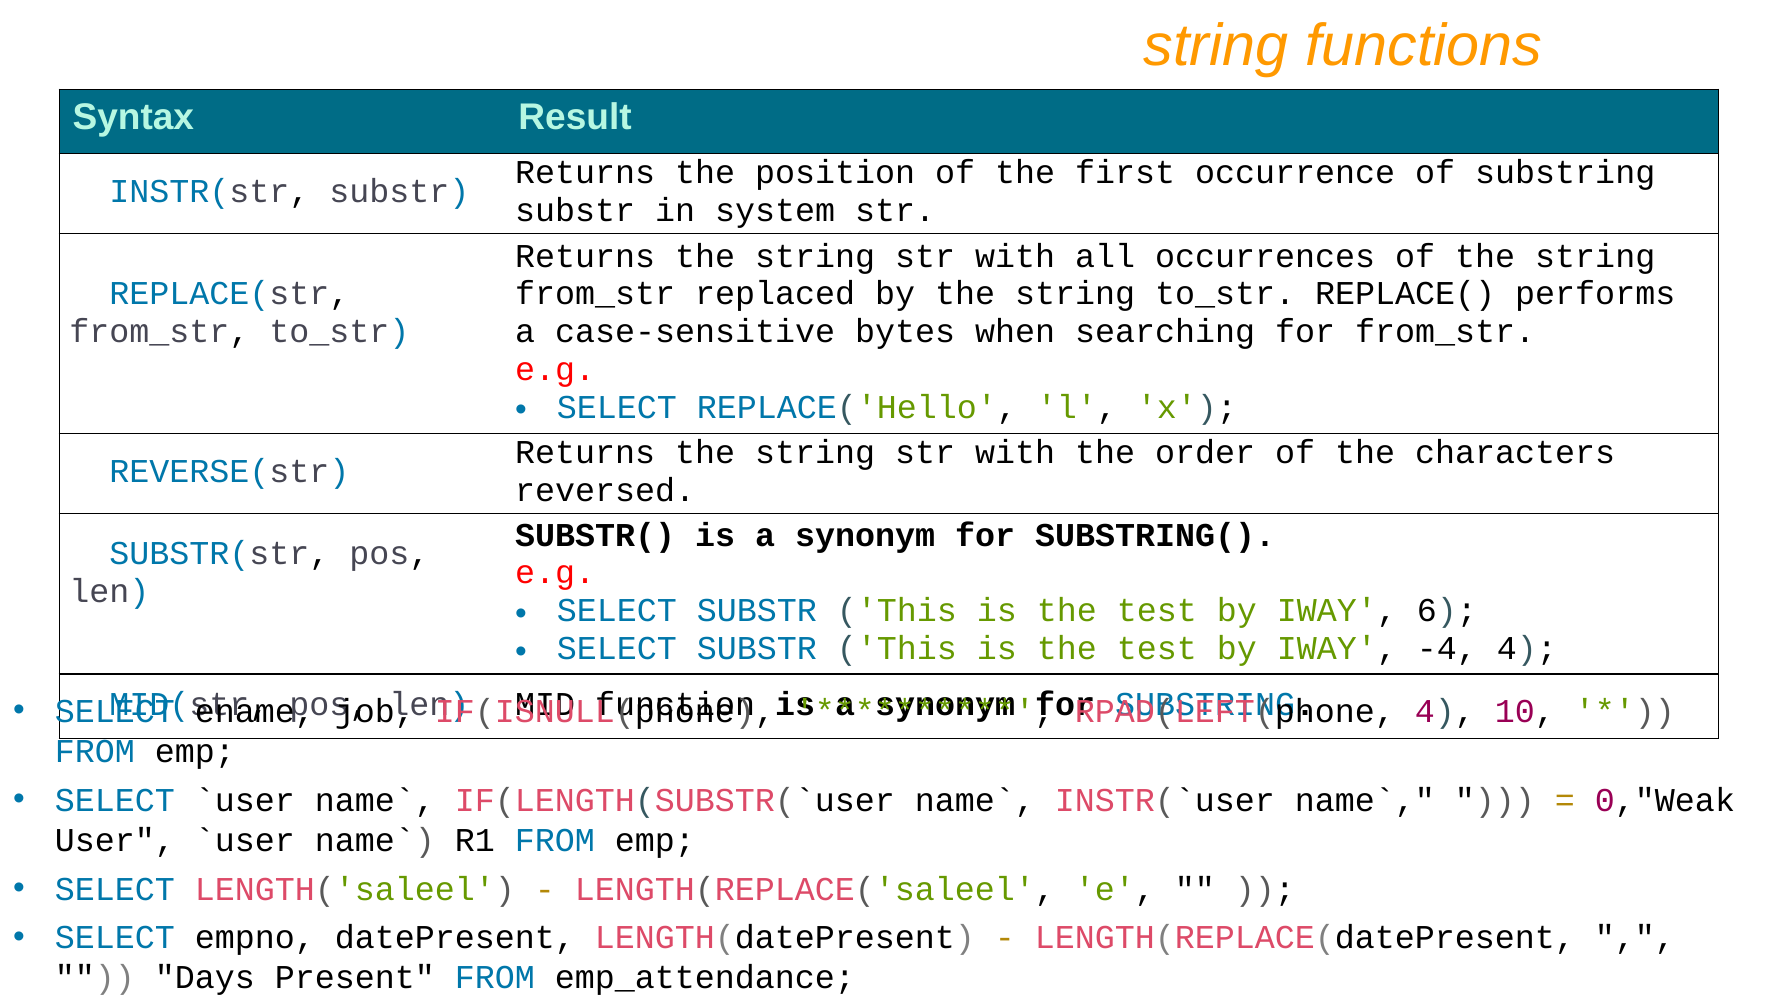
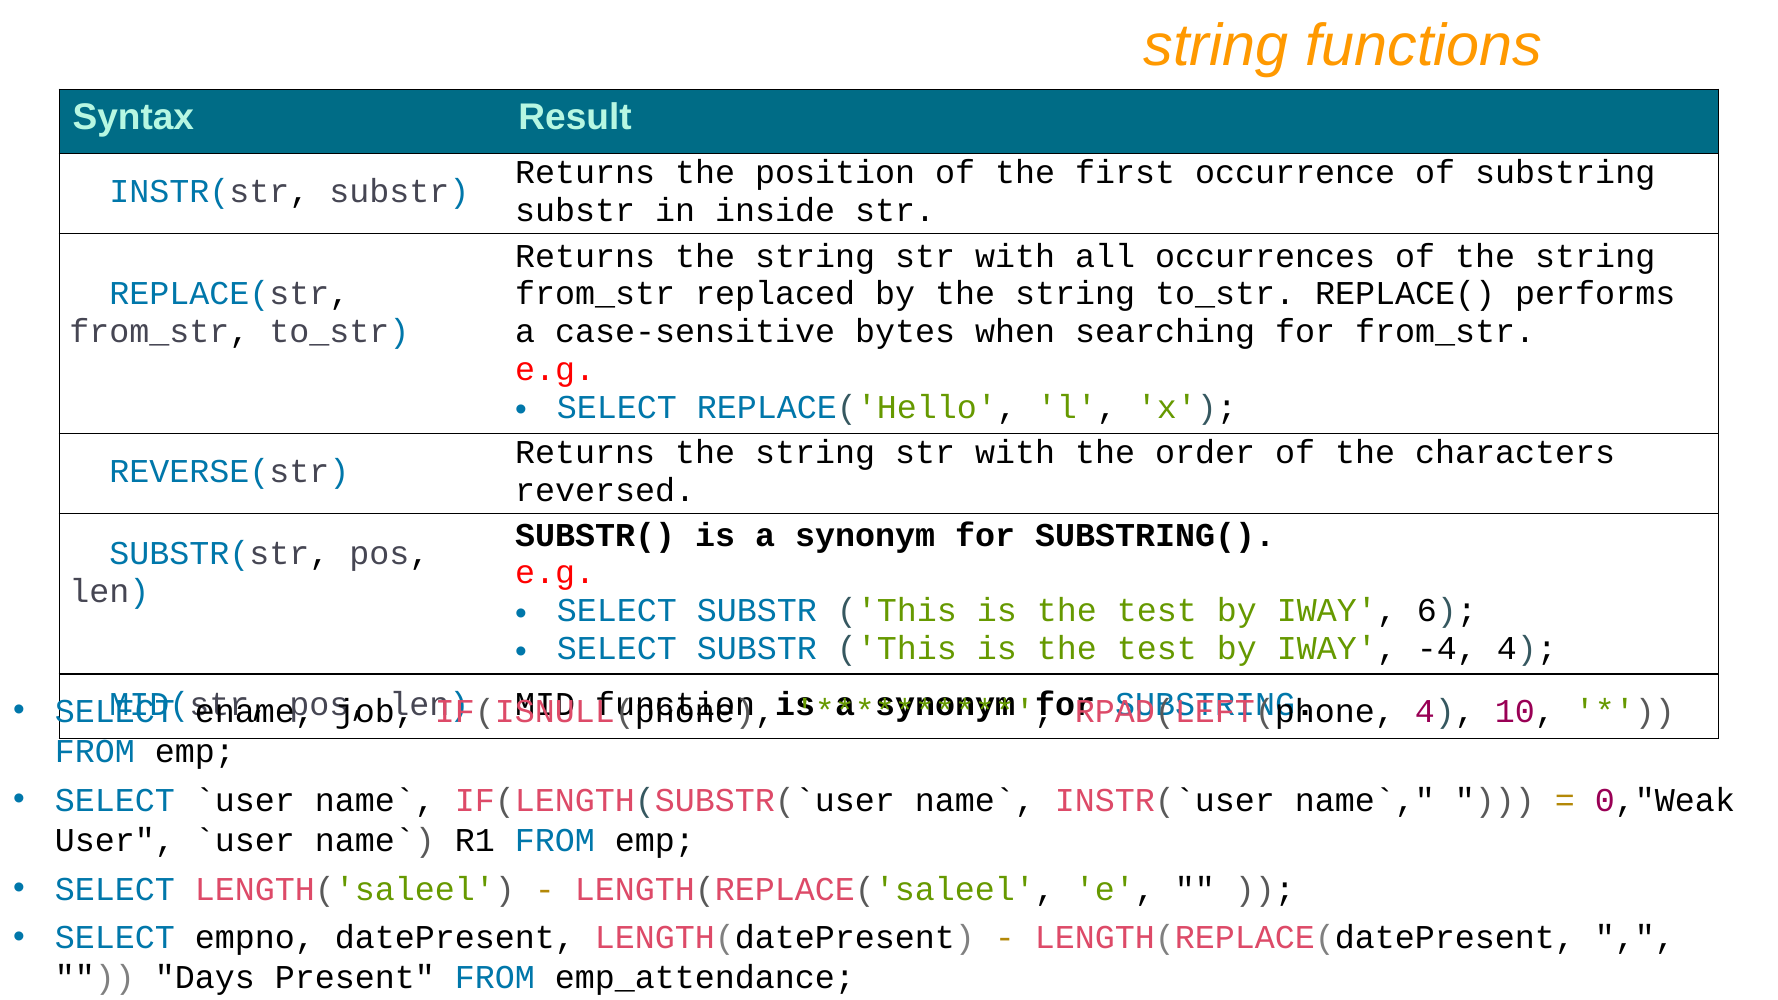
system: system -> inside
